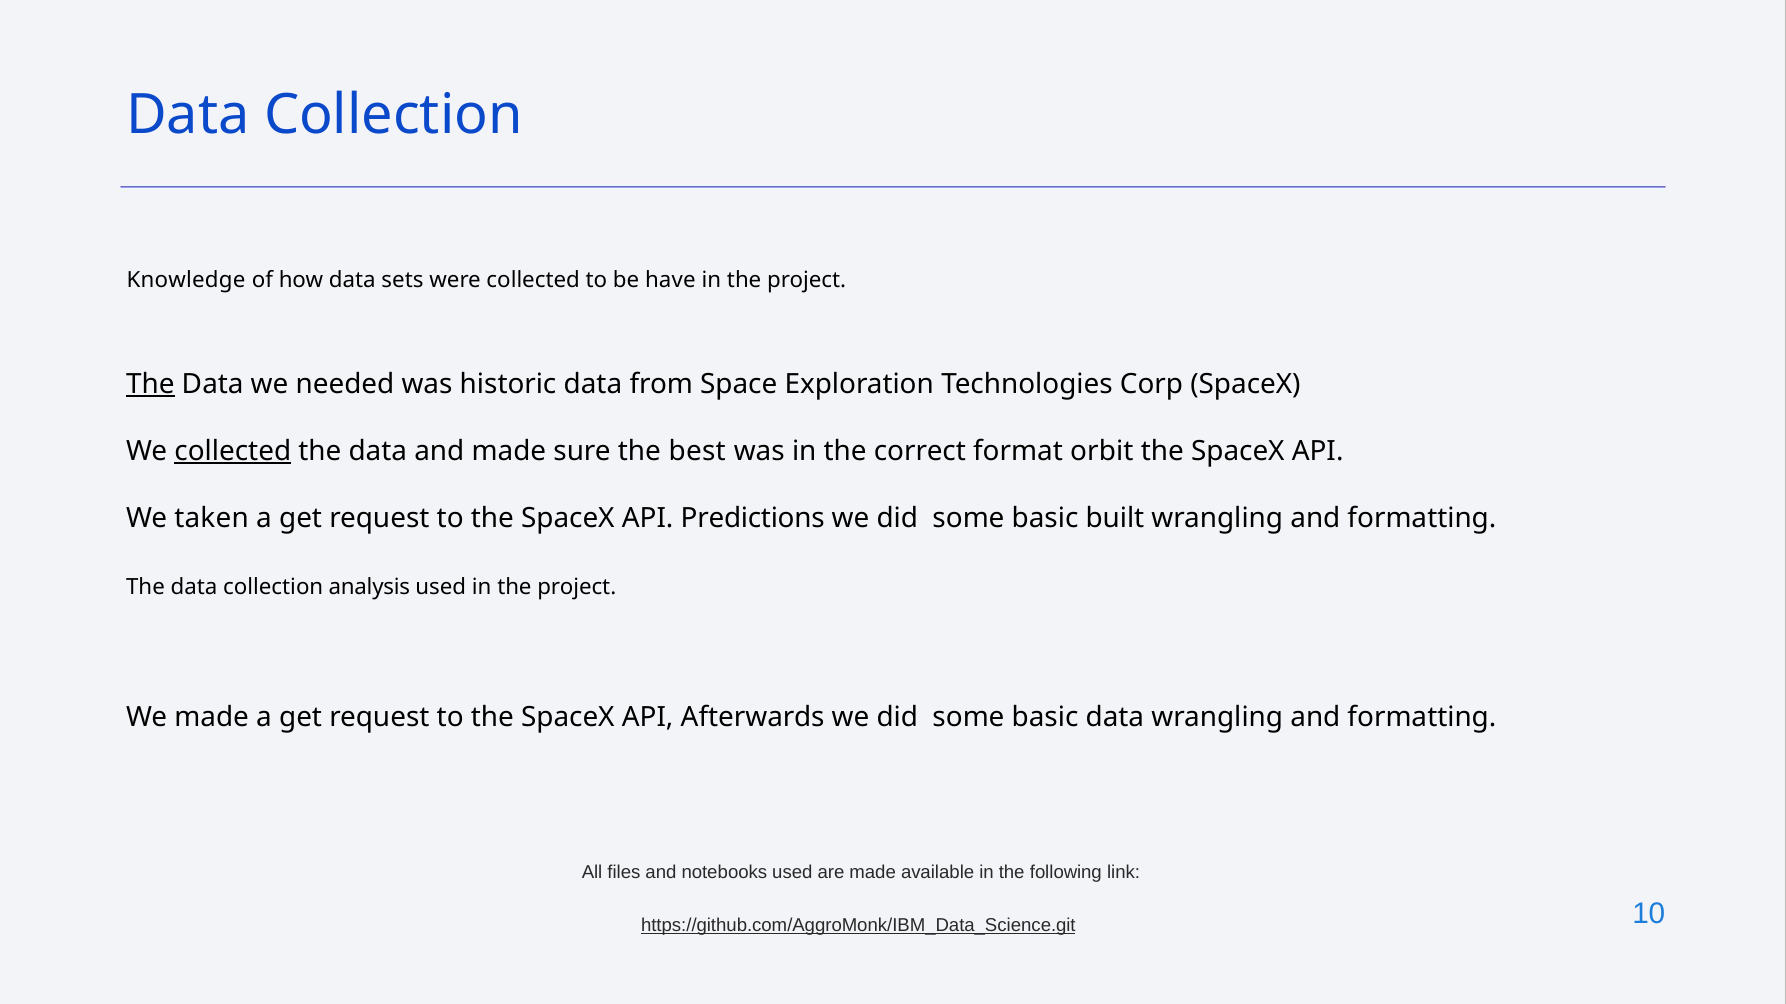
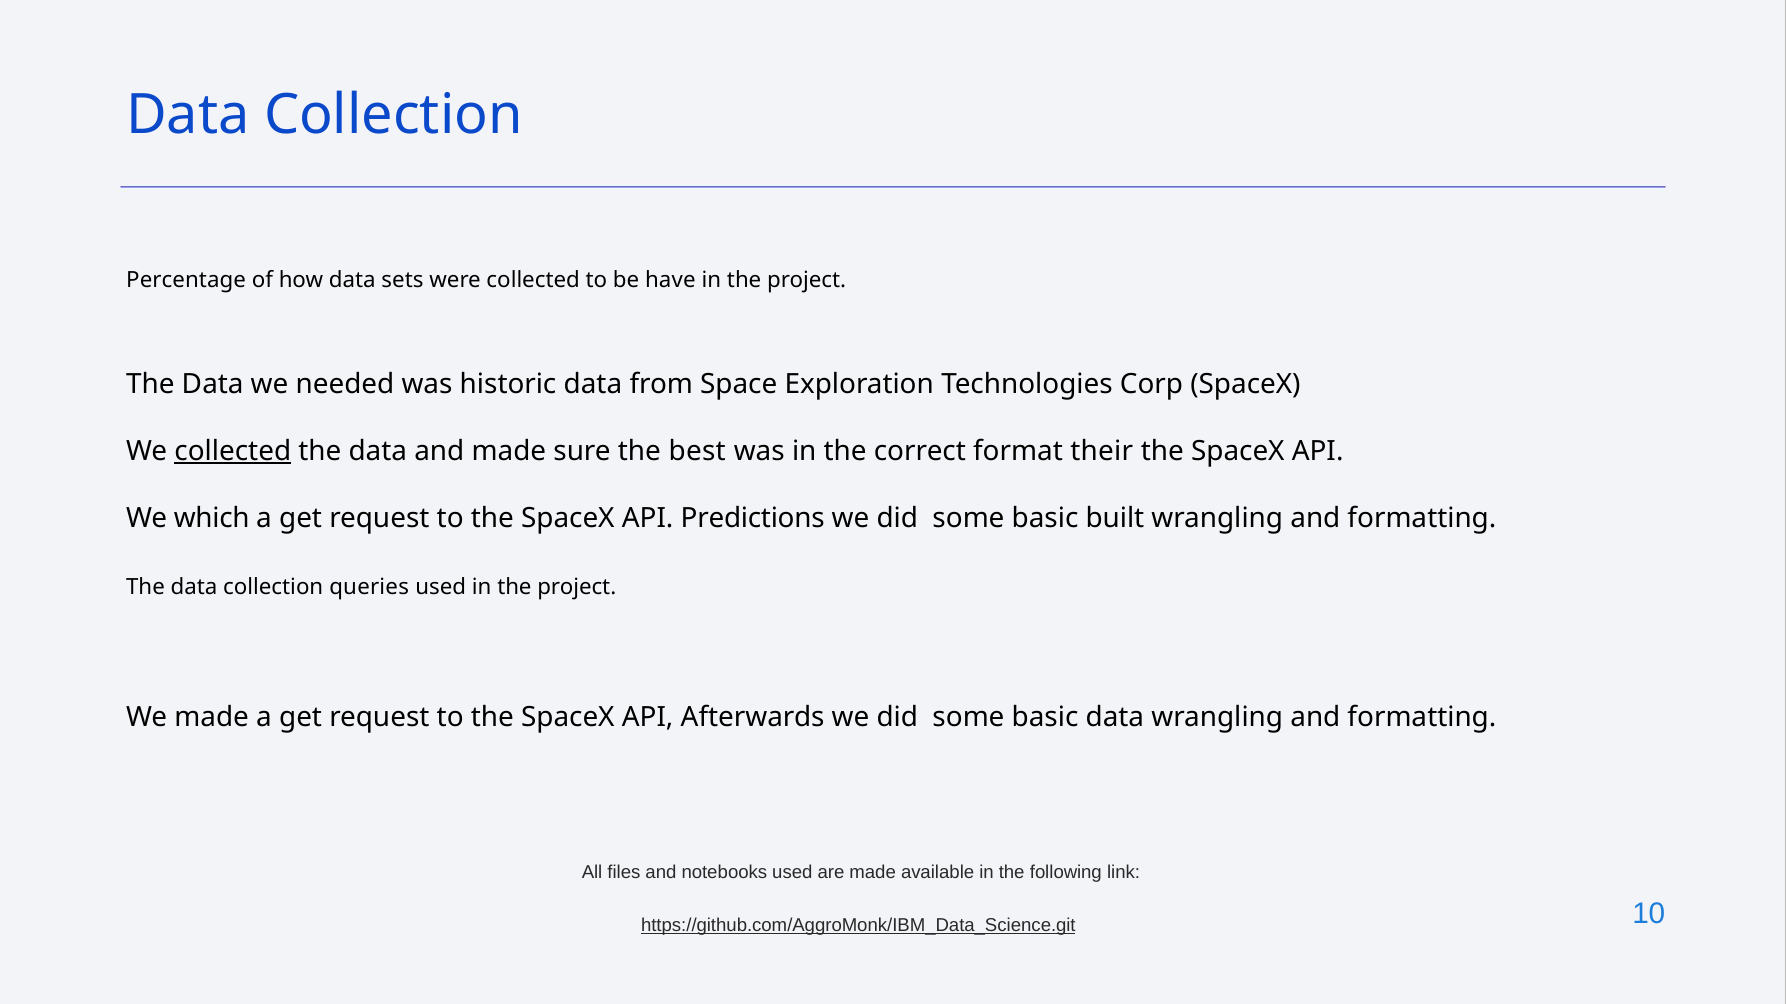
Knowledge: Knowledge -> Percentage
The at (150, 385) underline: present -> none
orbit: orbit -> their
taken: taken -> which
analysis: analysis -> queries
